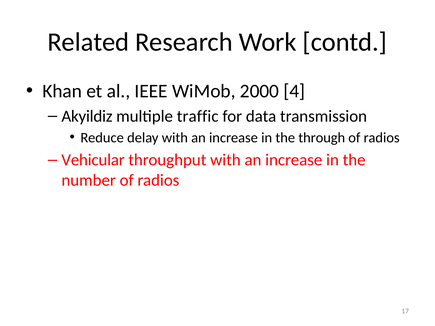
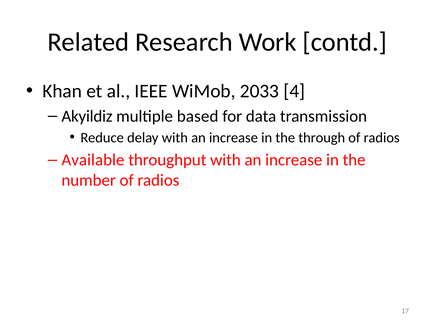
2000: 2000 -> 2033
traffic: traffic -> based
Vehicular: Vehicular -> Available
